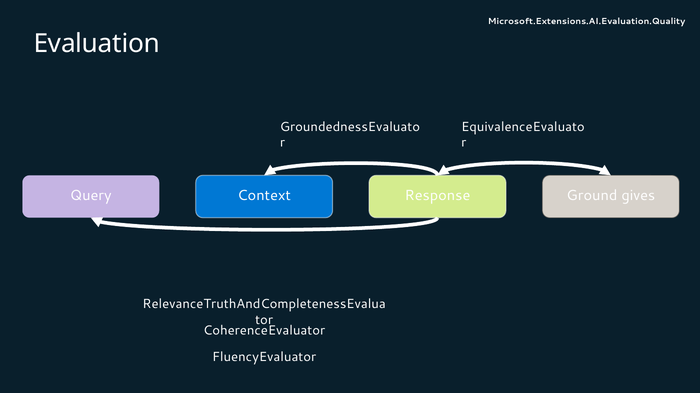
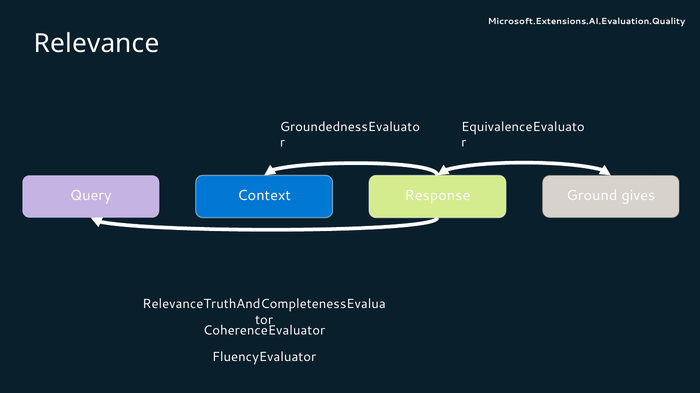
Evaluation: Evaluation -> Relevance
